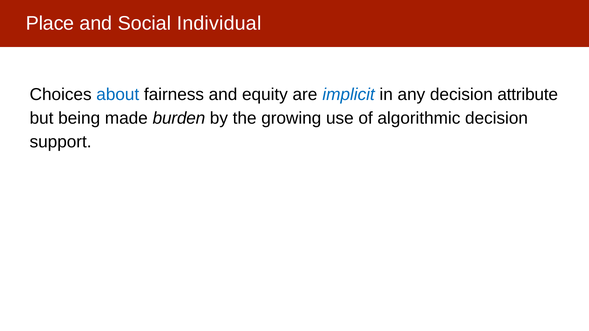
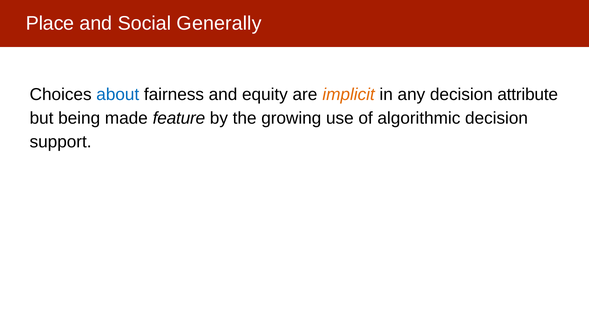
Individual: Individual -> Generally
implicit colour: blue -> orange
burden: burden -> feature
